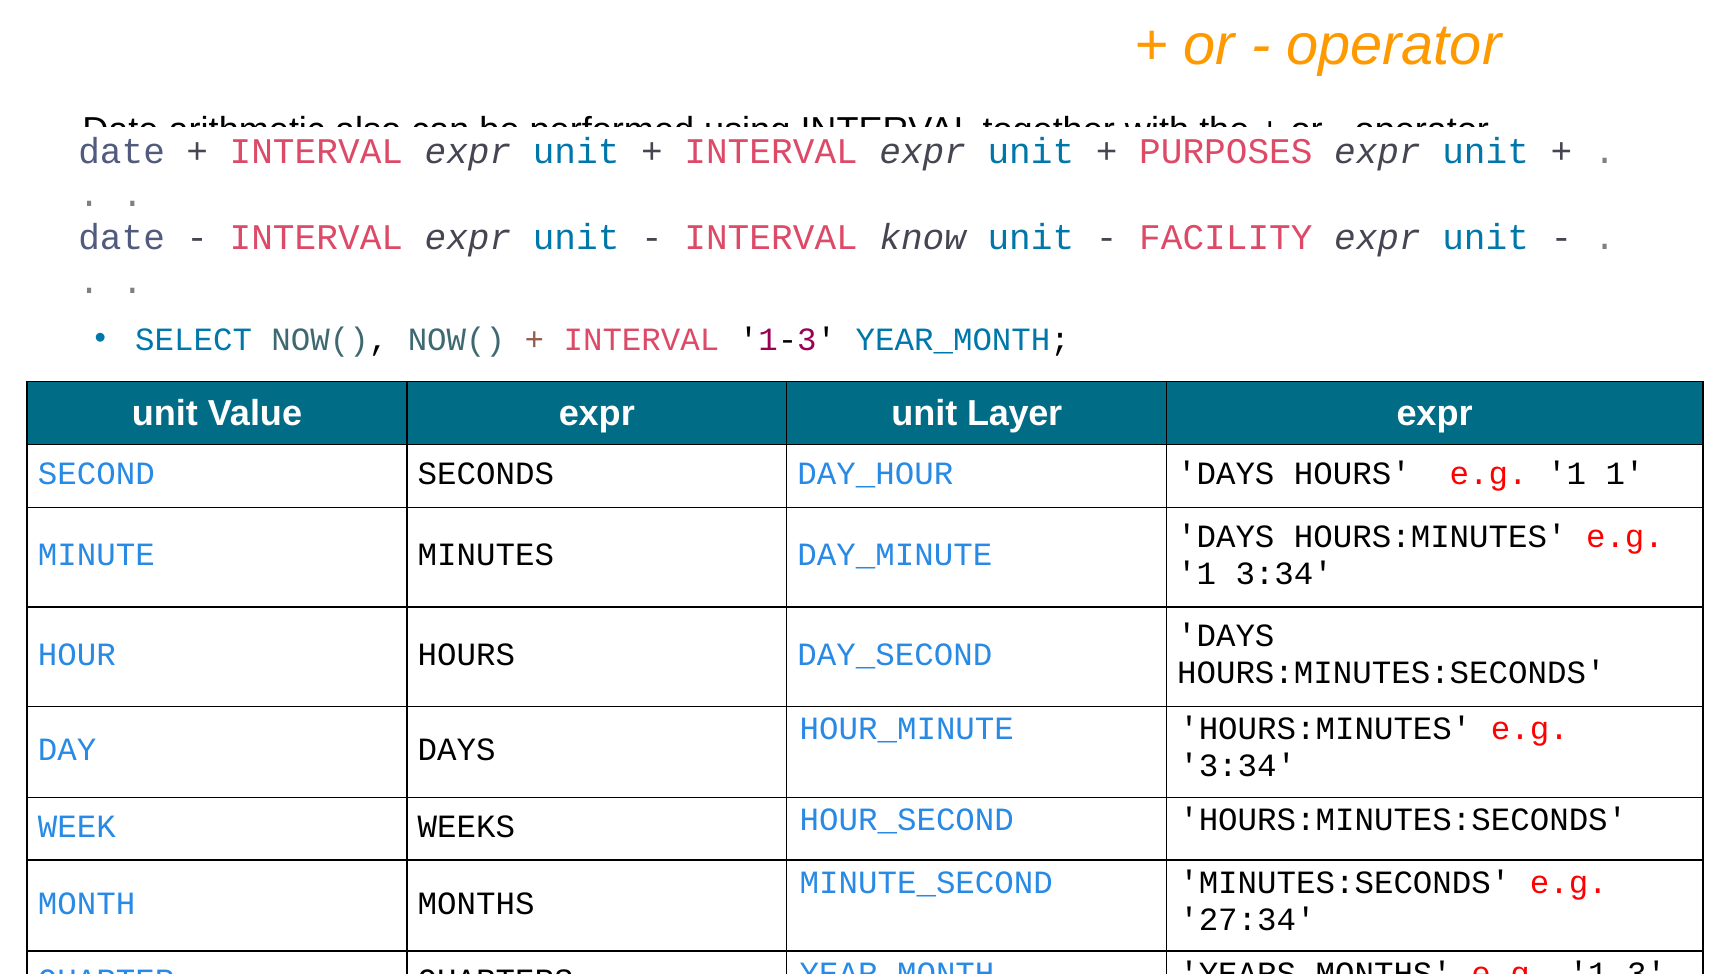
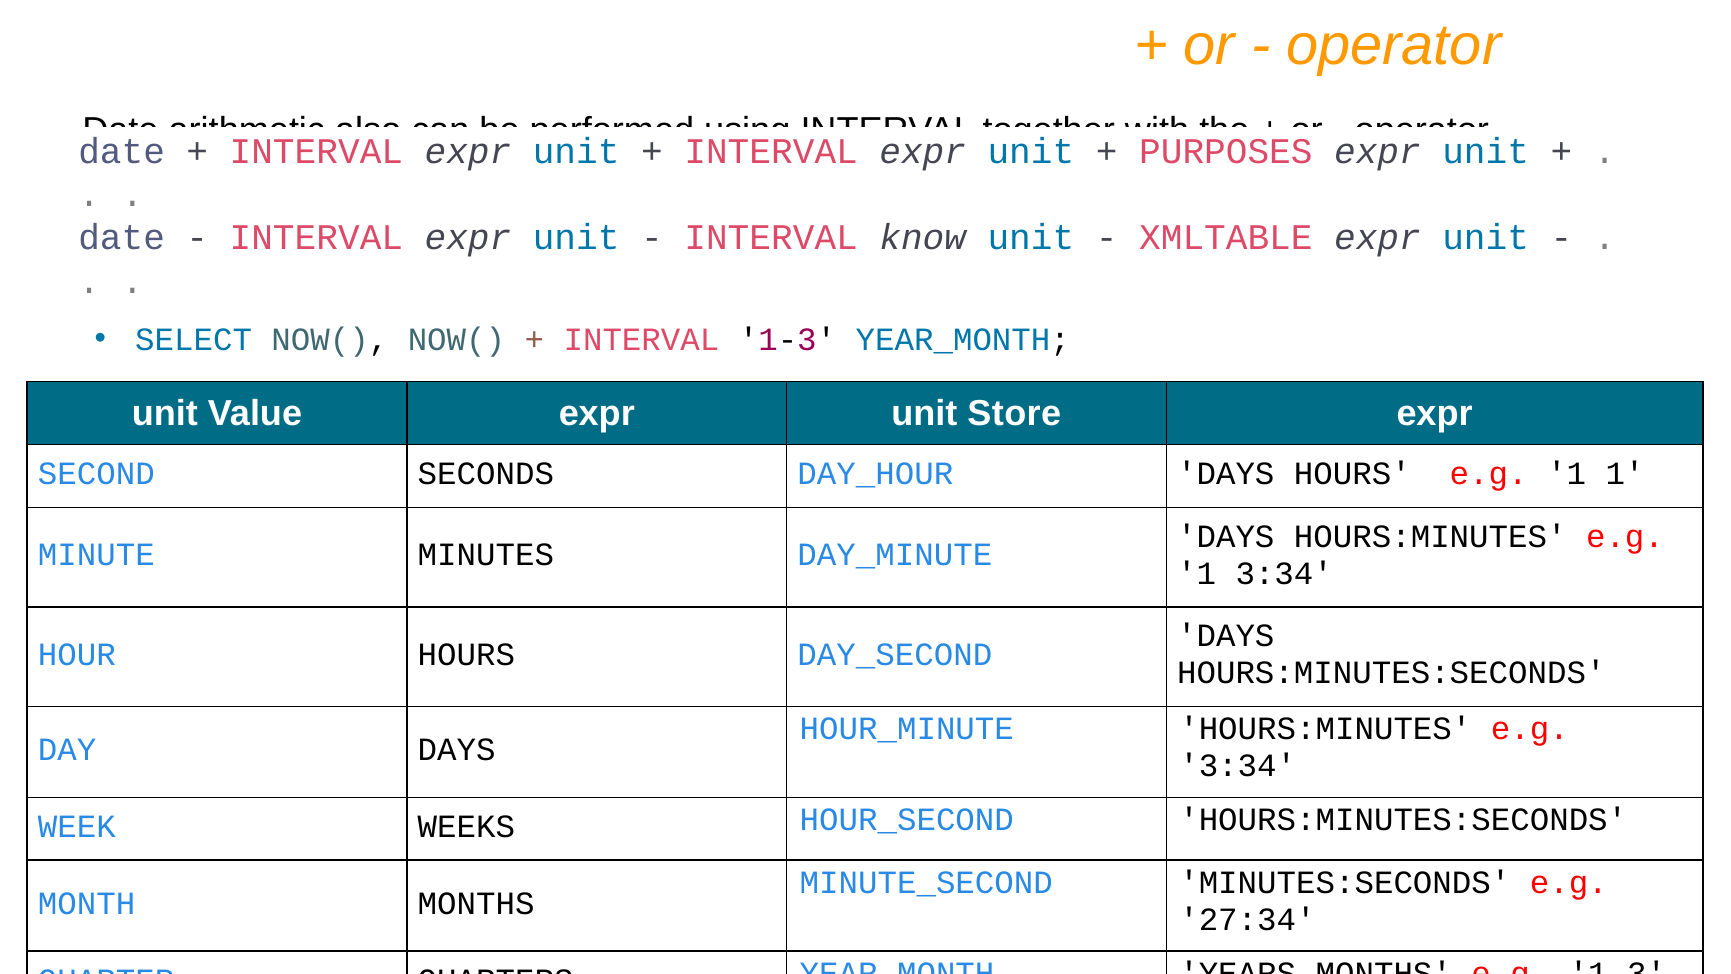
FACILITY: FACILITY -> XMLTABLE
Layer: Layer -> Store
